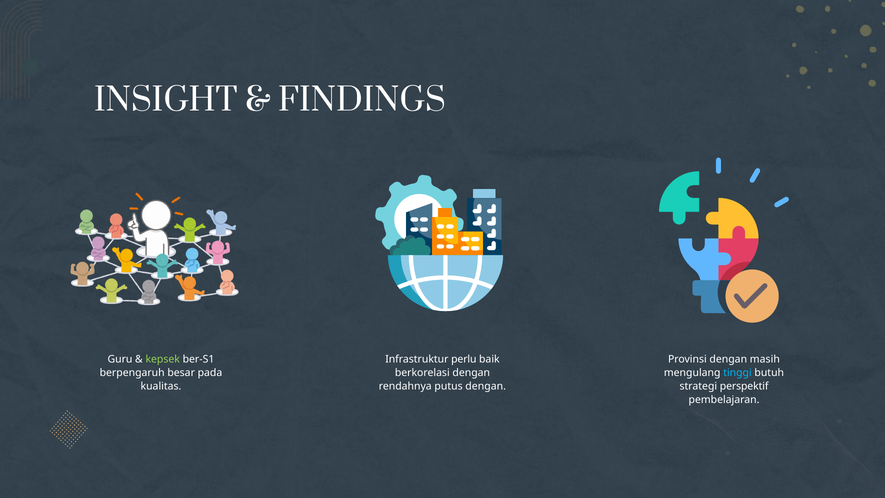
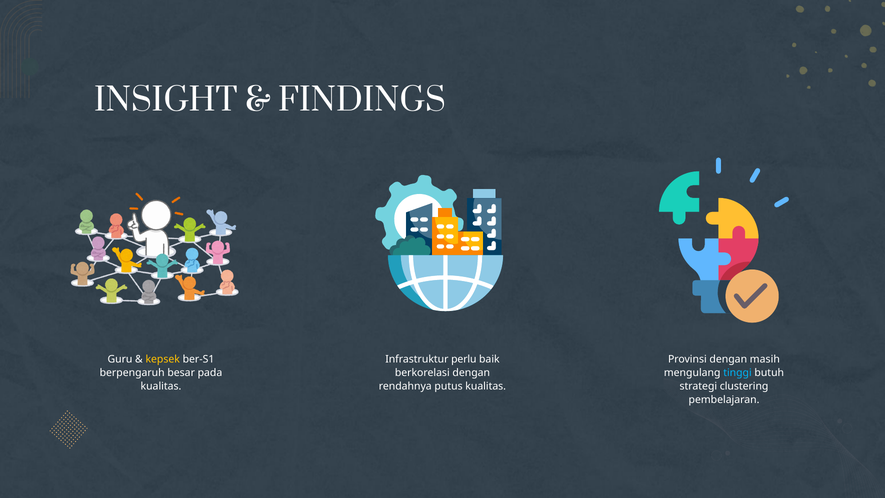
kepsek colour: light green -> yellow
putus dengan: dengan -> kualitas
perspektif: perspektif -> clustering
